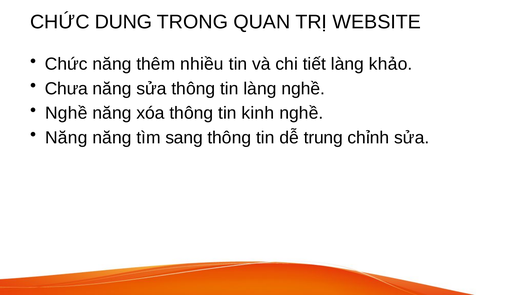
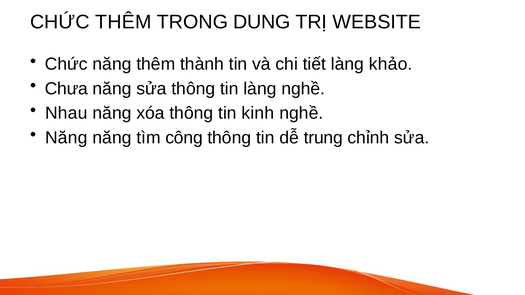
CHỨC DUNG: DUNG -> THÊM
QUAN: QUAN -> DUNG
nhiều: nhiều -> thành
Nghề at (66, 113): Nghề -> Nhau
sang: sang -> công
